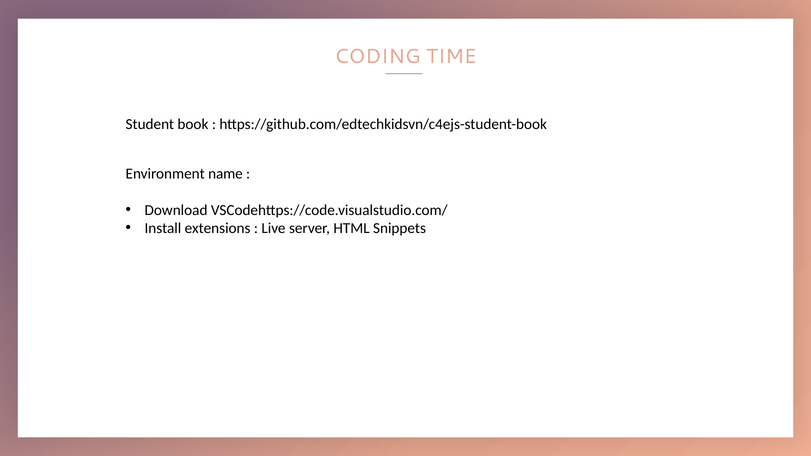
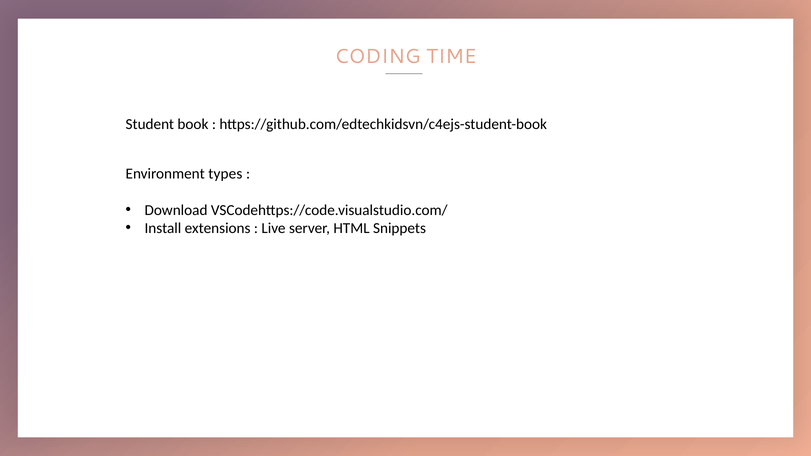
name: name -> types
